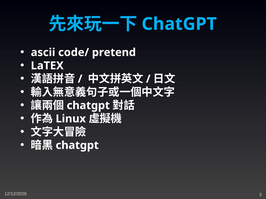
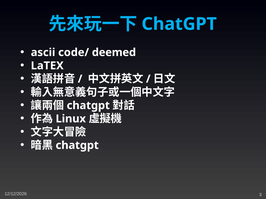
pretend: pretend -> deemed
